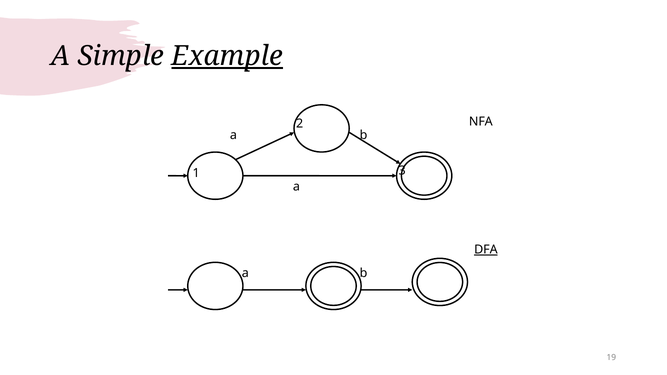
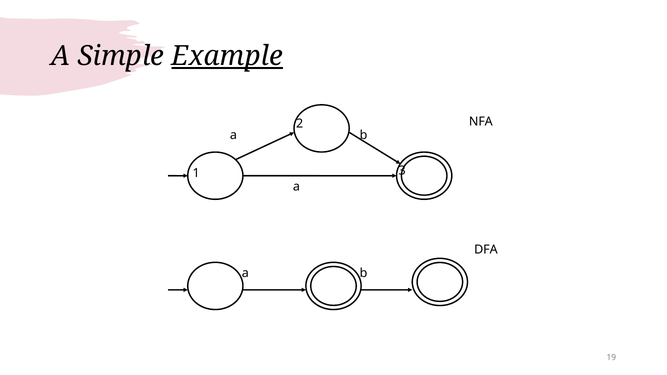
DFA underline: present -> none
